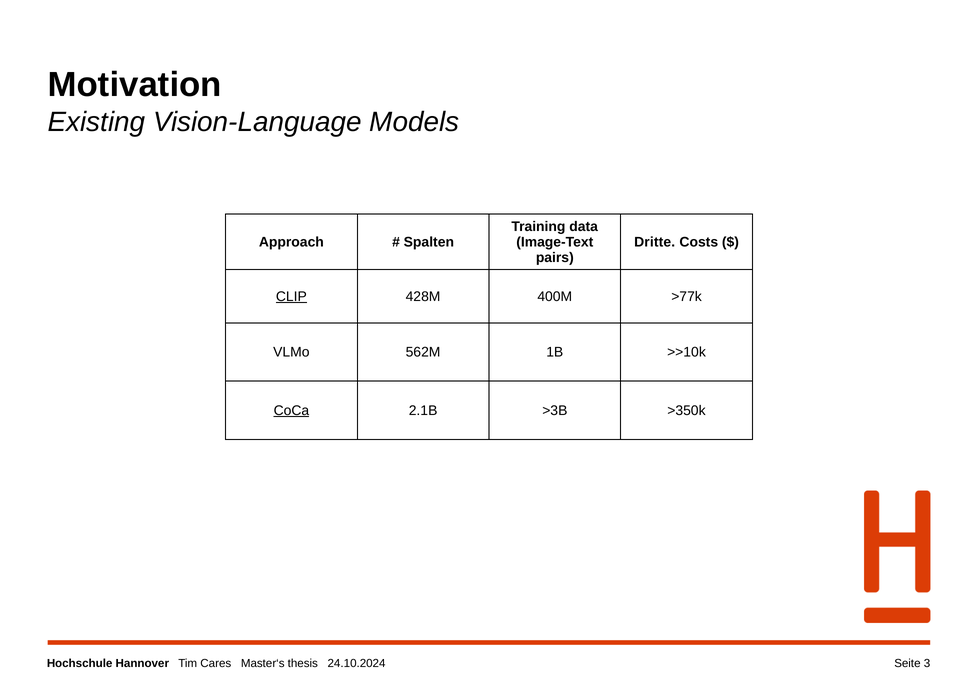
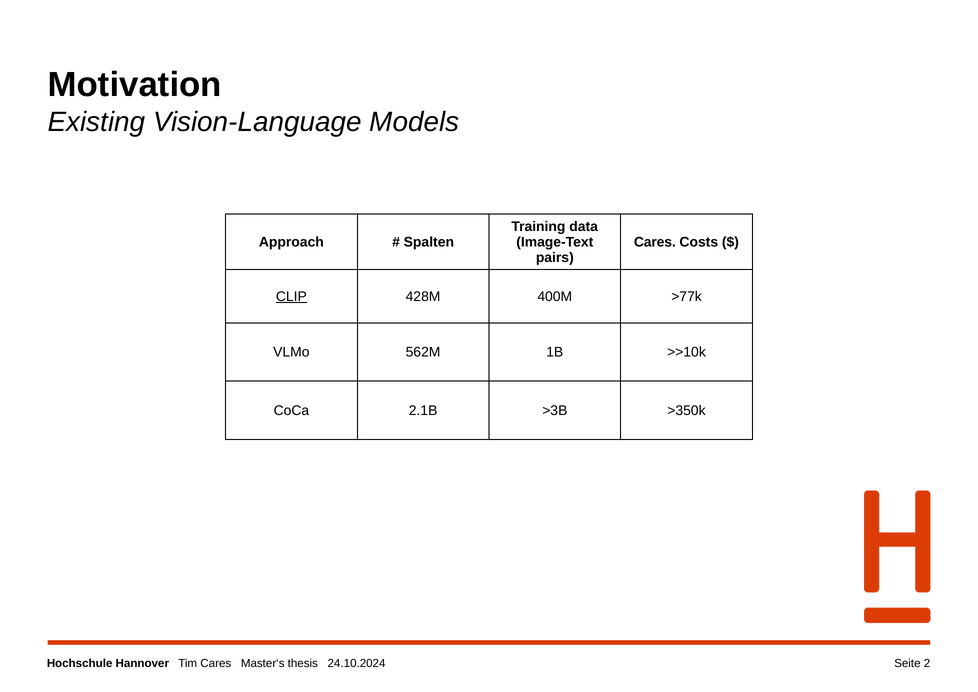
Dritte at (655, 242): Dritte -> Cares
CoCa underline: present -> none
3: 3 -> 2
